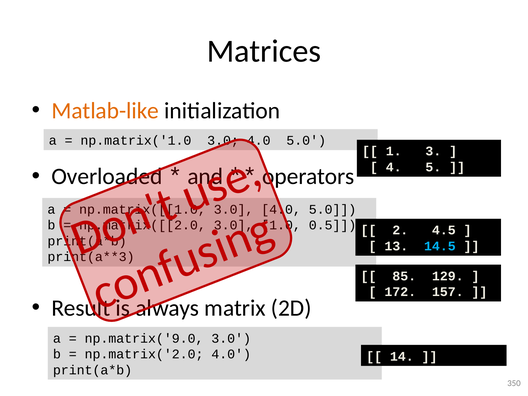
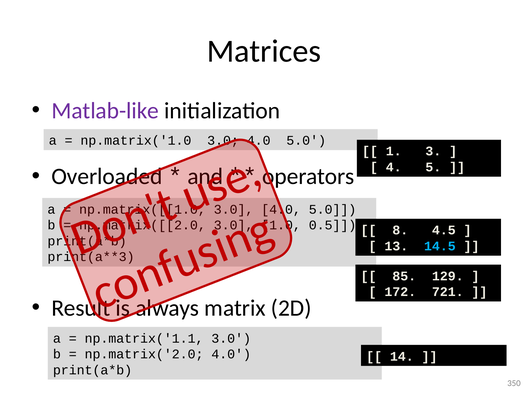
Matlab-like colour: orange -> purple
2: 2 -> 8
157: 157 -> 721
np.matrix('9.0: np.matrix('9.0 -> np.matrix('1.1
